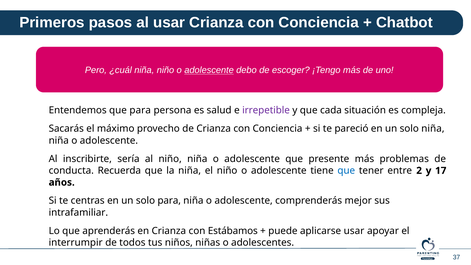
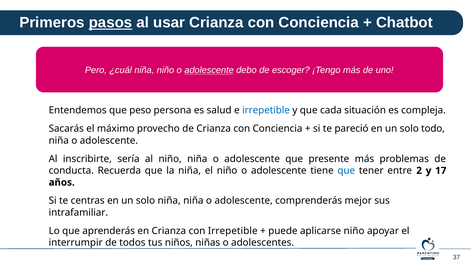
pasos underline: none -> present
que para: para -> peso
irrepetible at (266, 110) colour: purple -> blue
solo niña: niña -> todo
solo para: para -> niña
con Estábamos: Estábamos -> Irrepetible
aplicarse usar: usar -> niño
